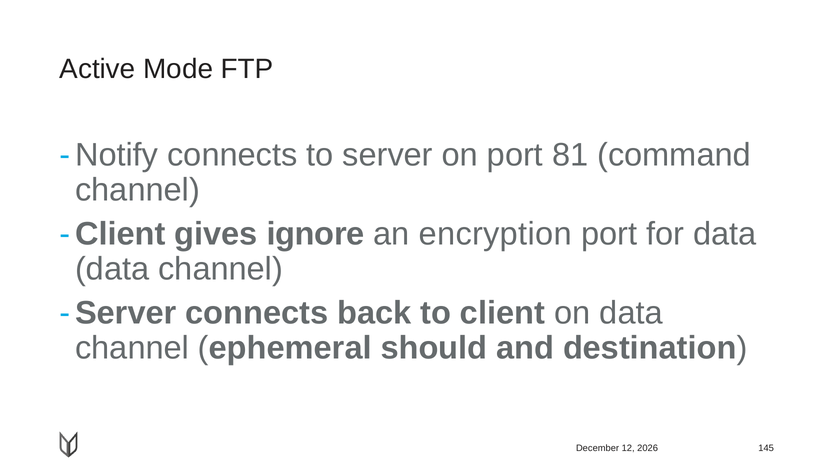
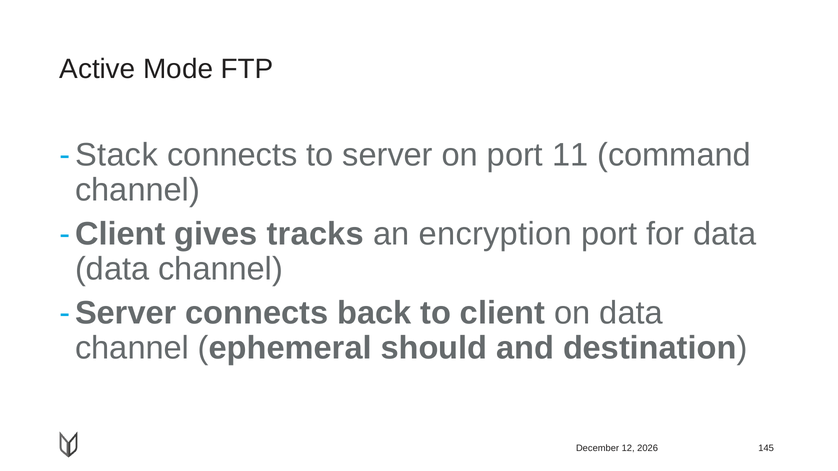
Notify: Notify -> Stack
81: 81 -> 11
ignore: ignore -> tracks
